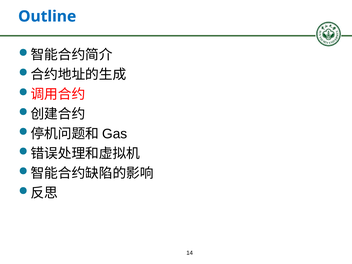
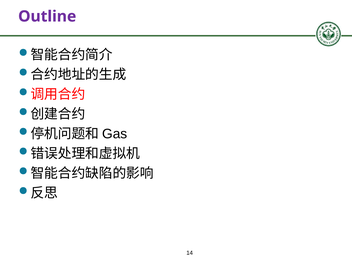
Outline colour: blue -> purple
